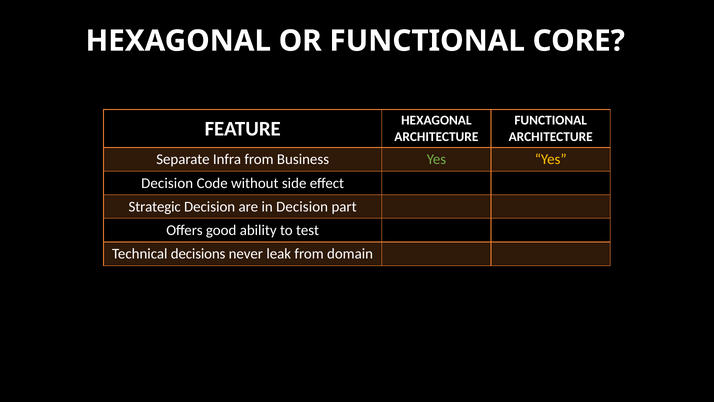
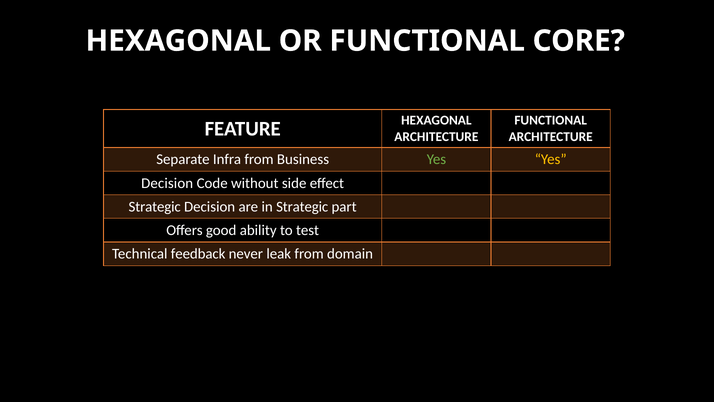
in Decision: Decision -> Strategic
decisions: decisions -> feedback
